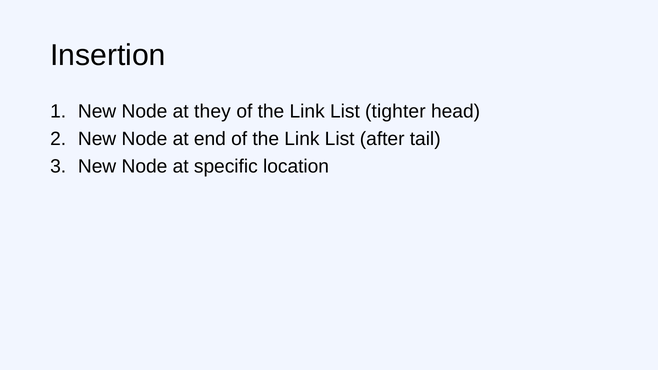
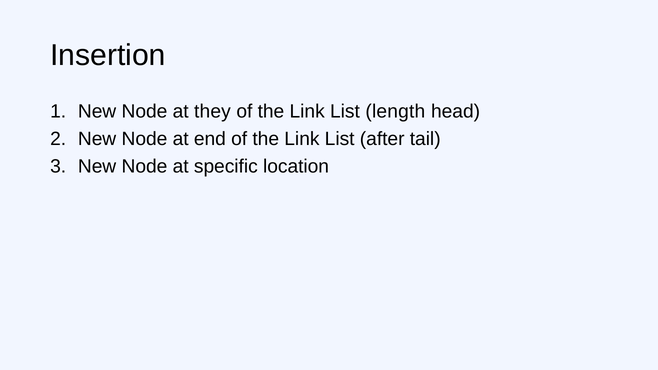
tighter: tighter -> length
